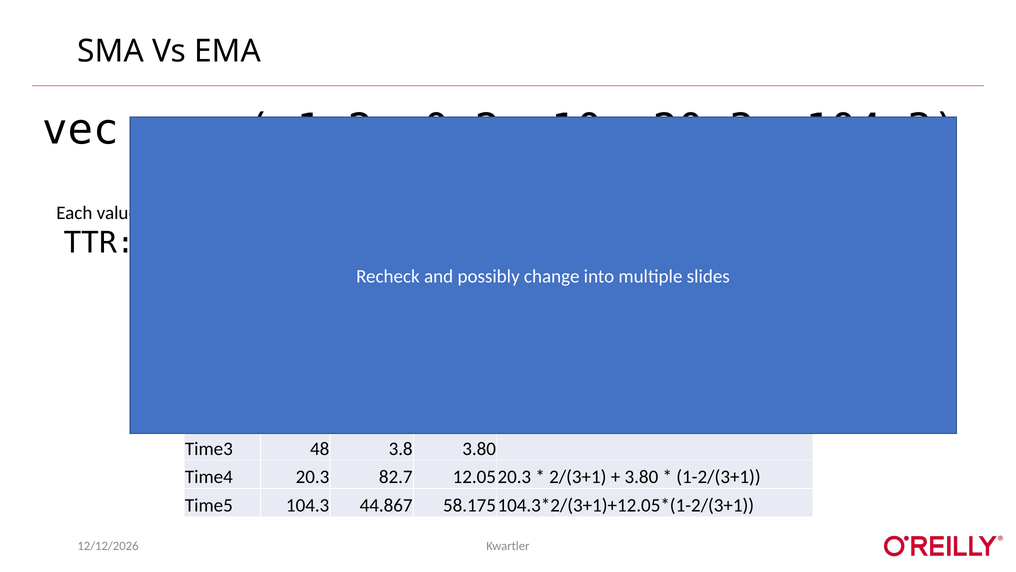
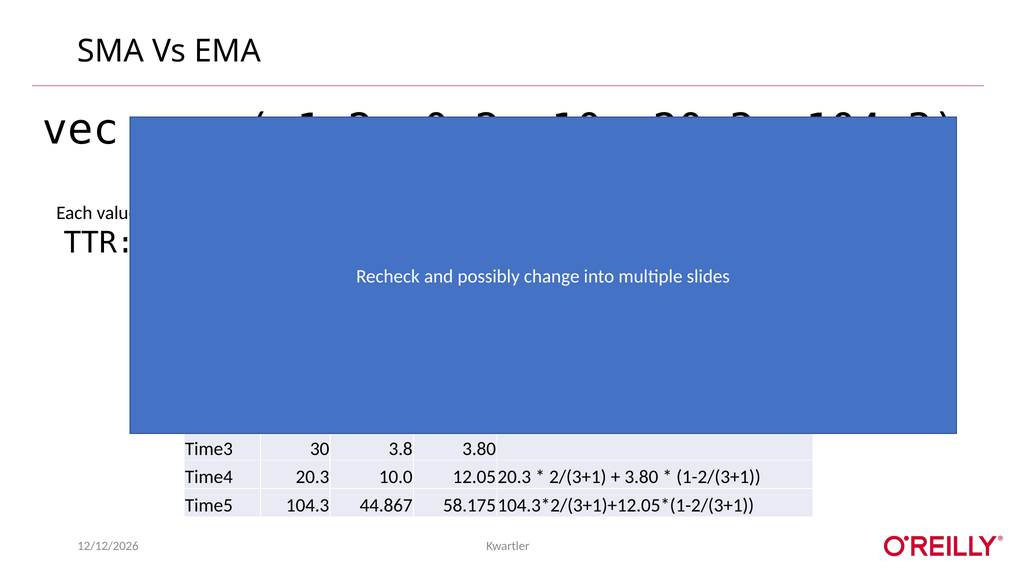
48: 48 -> 30
82.7: 82.7 -> 10.0
